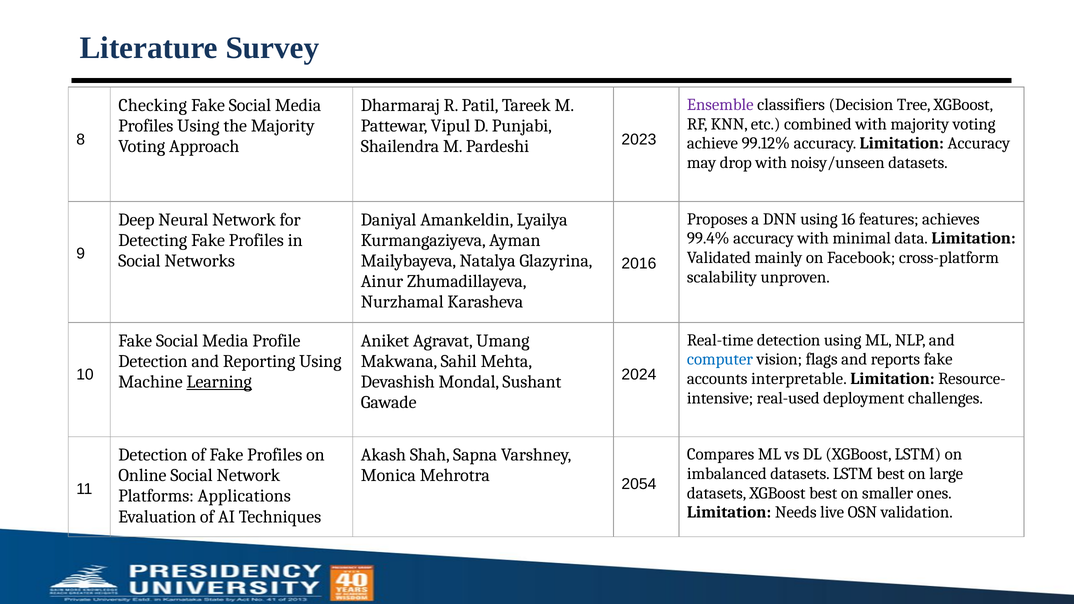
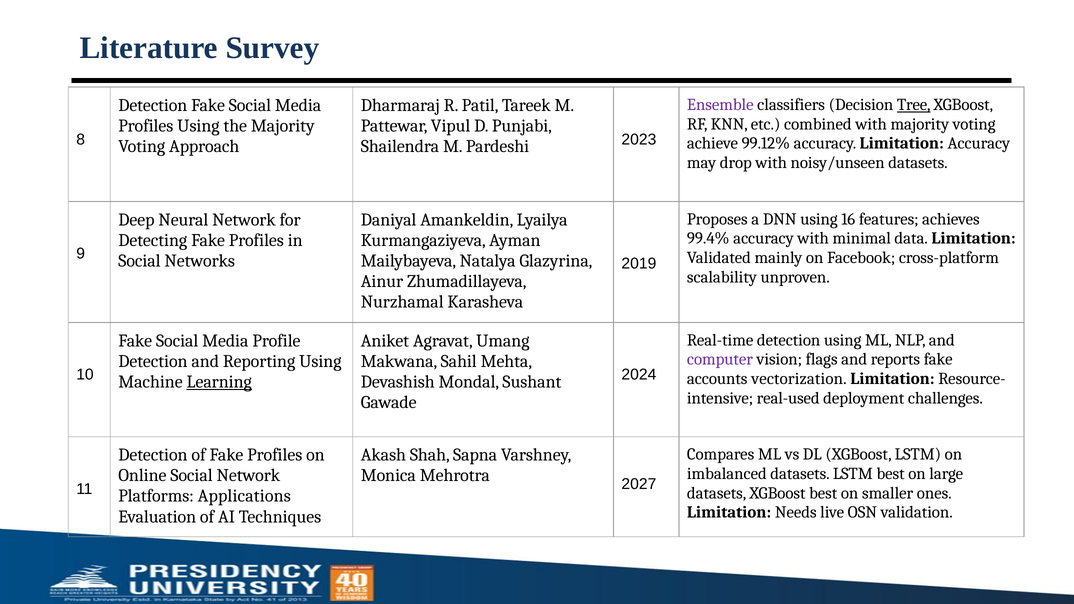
Tree underline: none -> present
Checking at (153, 105): Checking -> Detection
2016: 2016 -> 2019
computer colour: blue -> purple
interpretable: interpretable -> vectorization
2054: 2054 -> 2027
